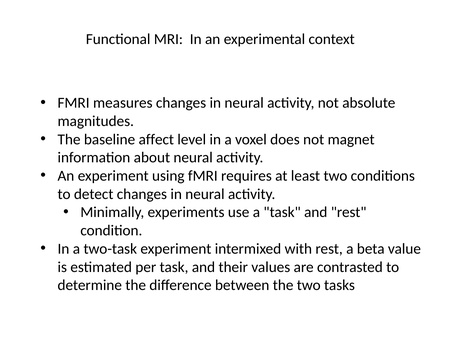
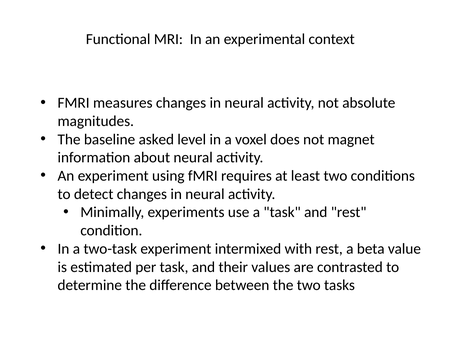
affect: affect -> asked
